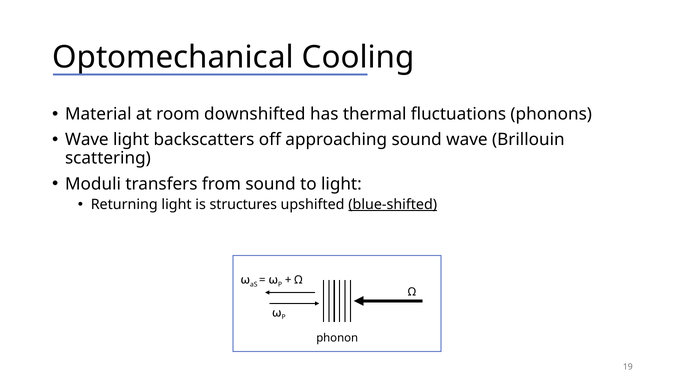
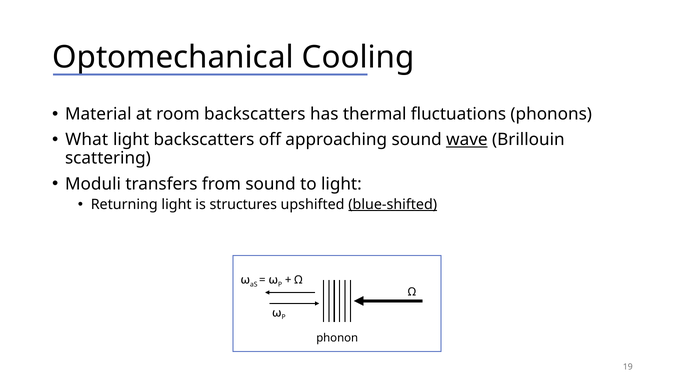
room downshifted: downshifted -> backscatters
Wave at (87, 140): Wave -> What
wave at (467, 140) underline: none -> present
